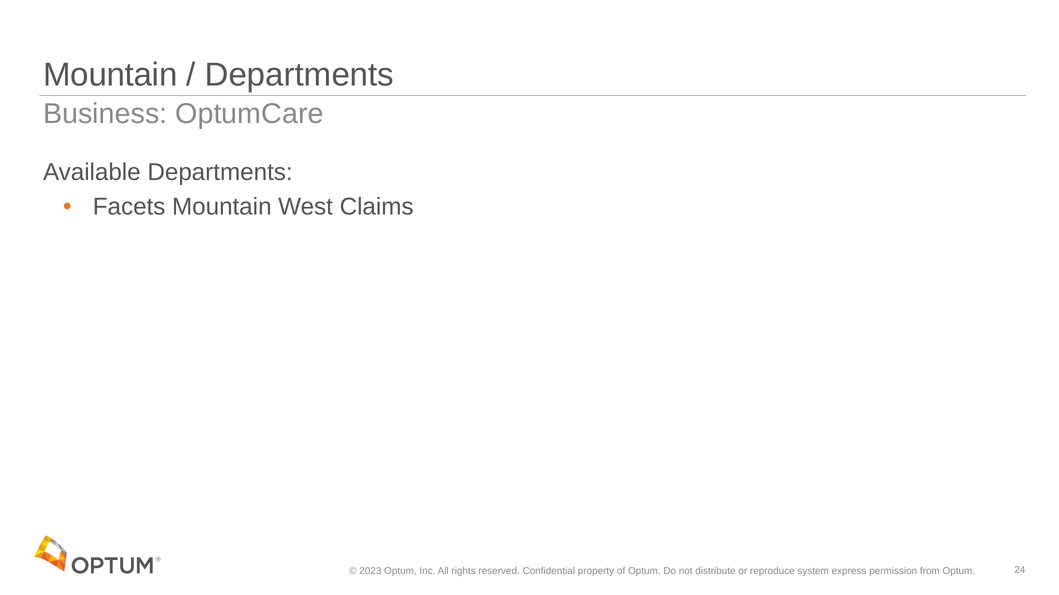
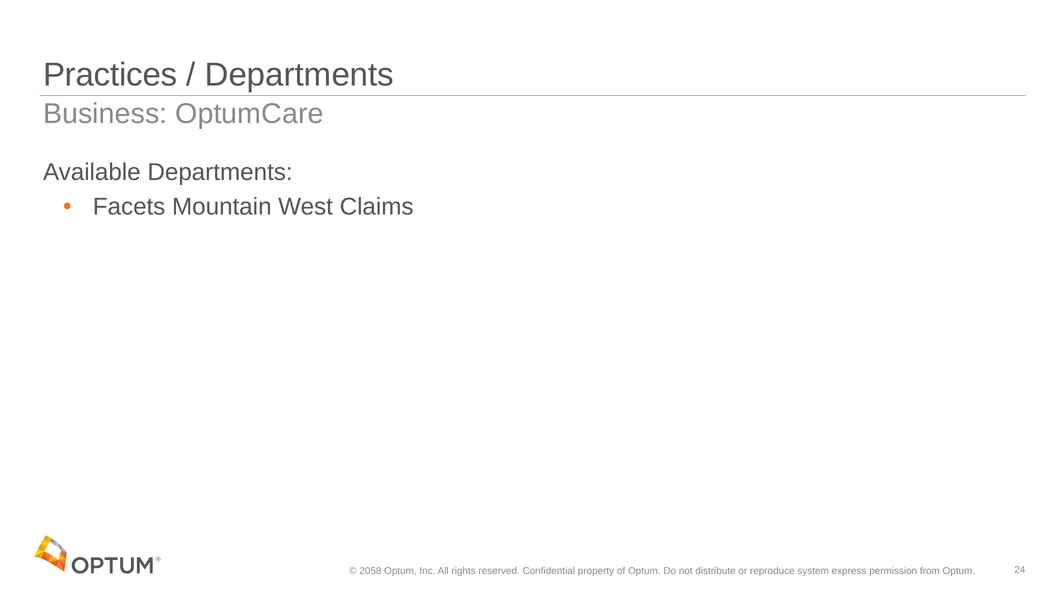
Mountain at (110, 75): Mountain -> Practices
2023: 2023 -> 2058
